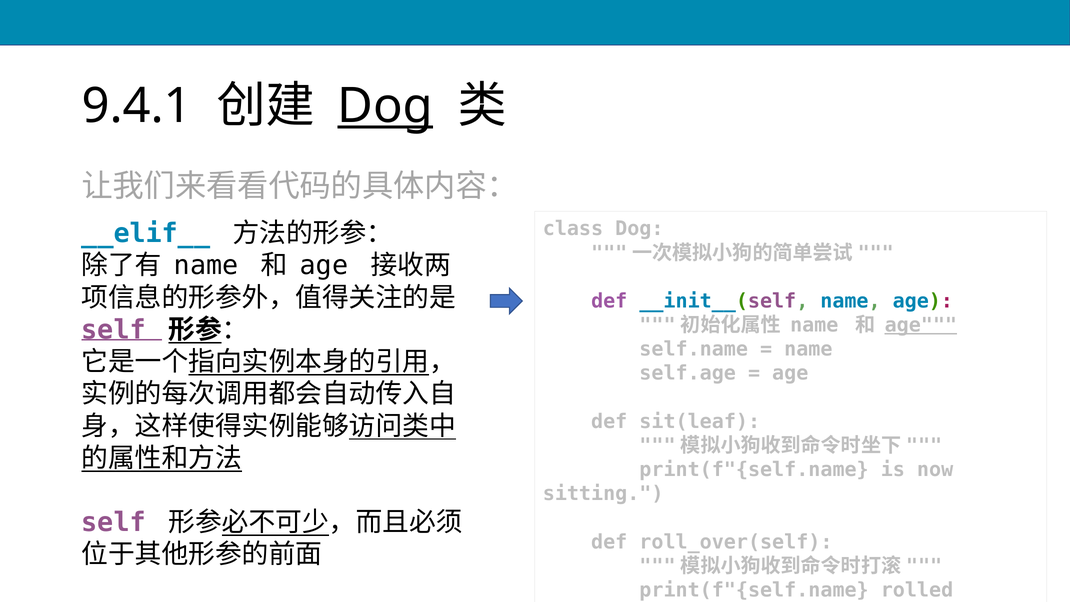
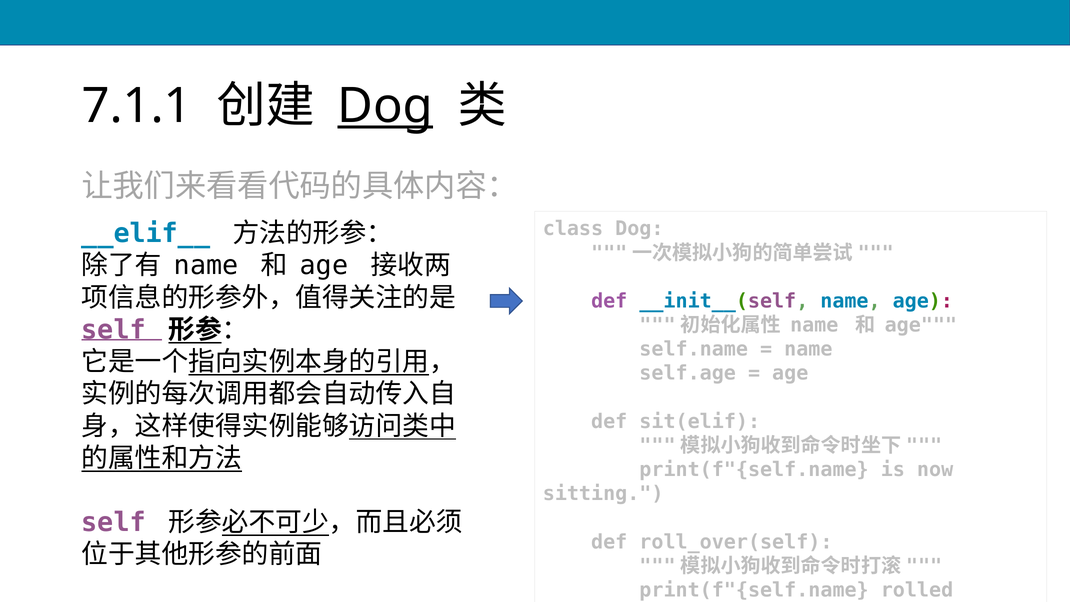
9.4.1: 9.4.1 -> 7.1.1
age at (921, 325) underline: present -> none
sit(leaf: sit(leaf -> sit(elif
